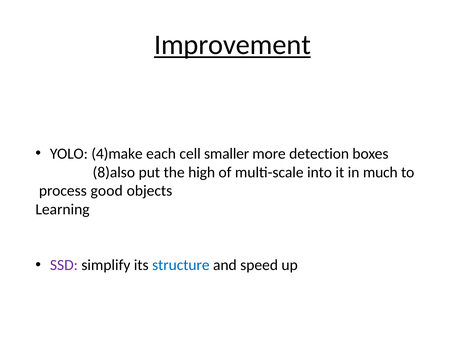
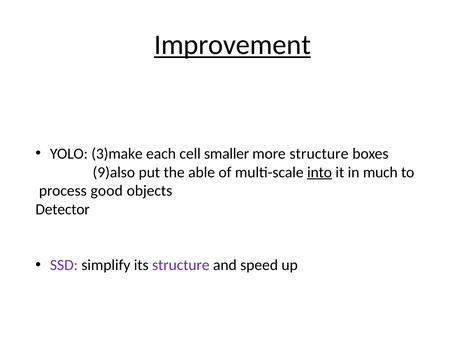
4)make: 4)make -> 3)make
more detection: detection -> structure
8)also: 8)also -> 9)also
high: high -> able
into underline: none -> present
Learning: Learning -> Detector
structure at (181, 266) colour: blue -> purple
